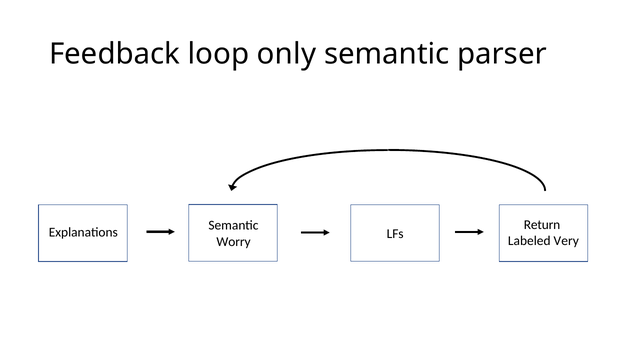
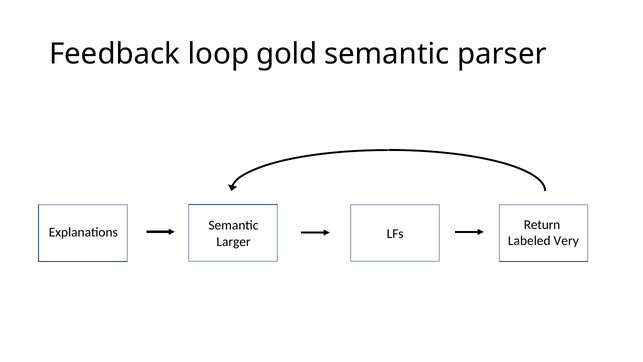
only: only -> gold
Worry: Worry -> Larger
